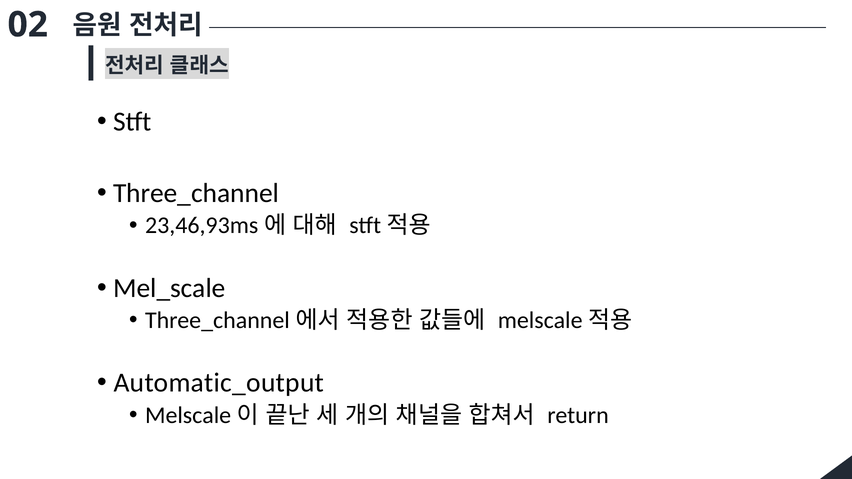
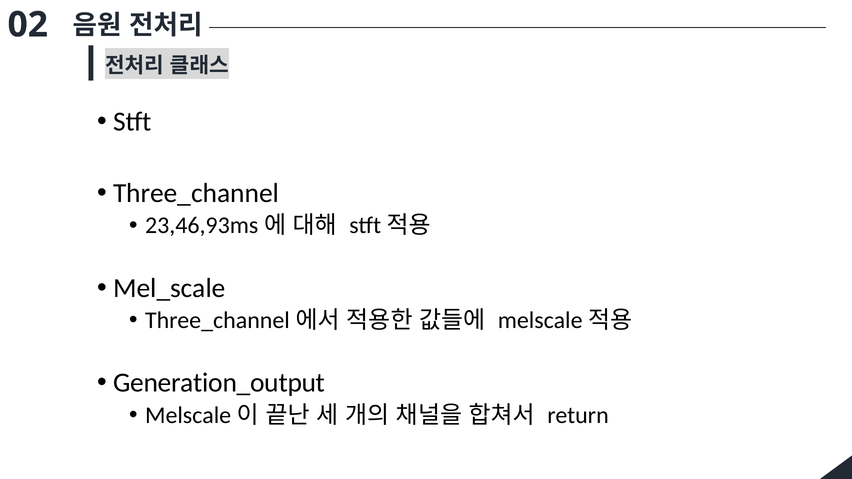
Automatic_output: Automatic_output -> Generation_output
